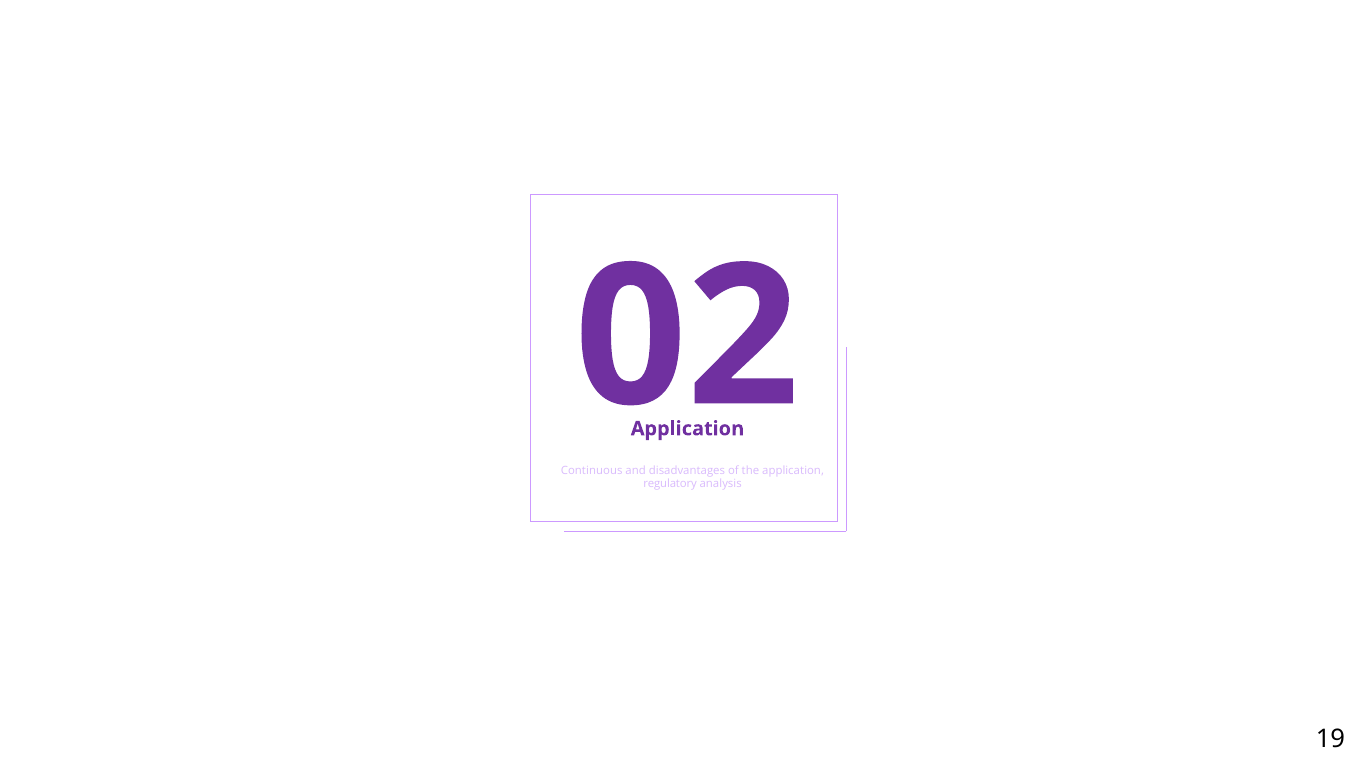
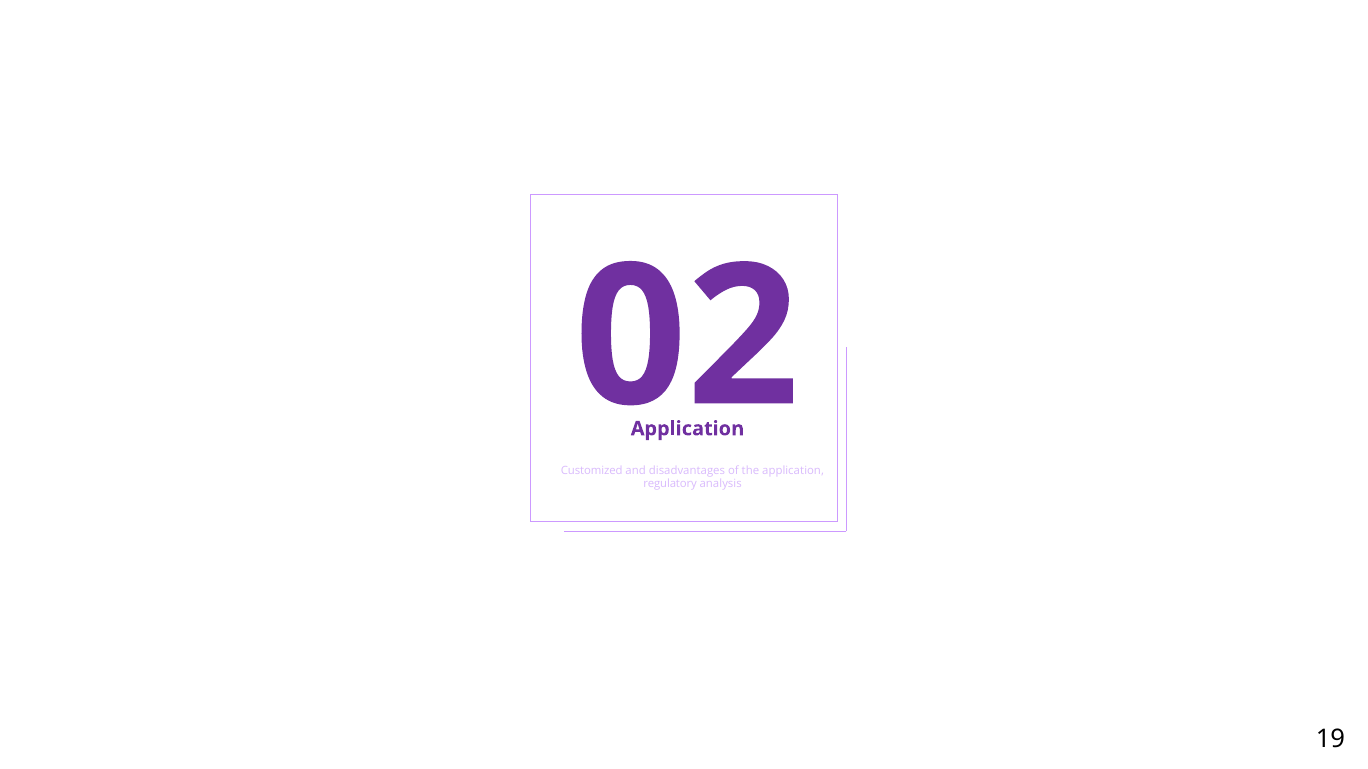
Continuous: Continuous -> Customized
